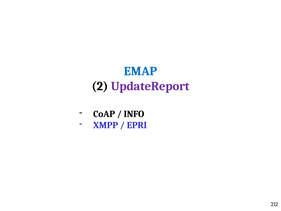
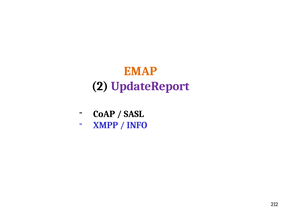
EMAP colour: blue -> orange
INFO: INFO -> SASL
EPRI: EPRI -> INFO
